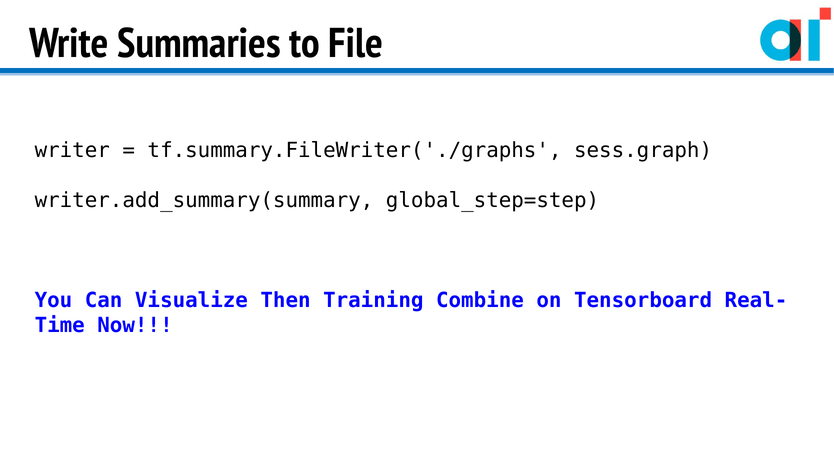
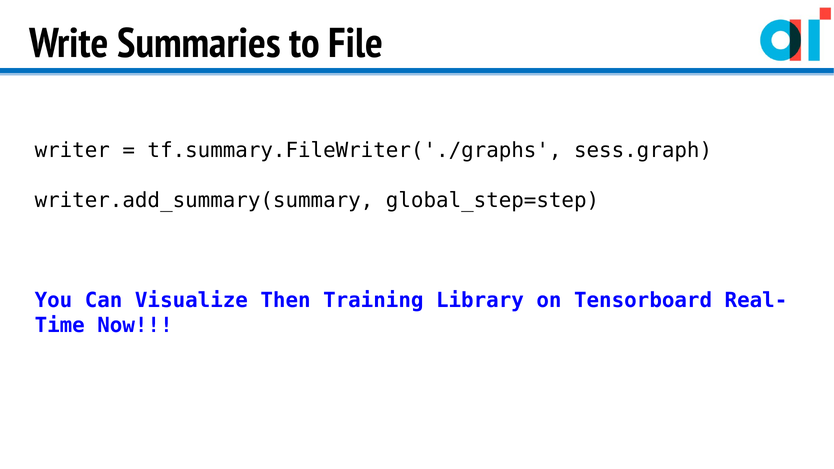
Combine: Combine -> Library
